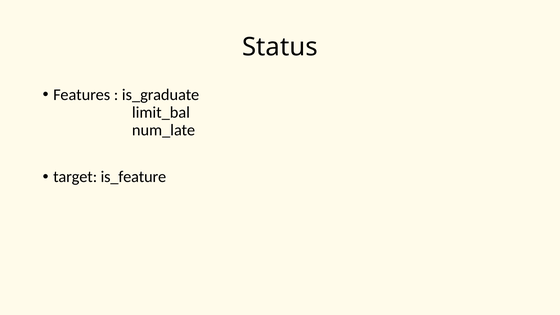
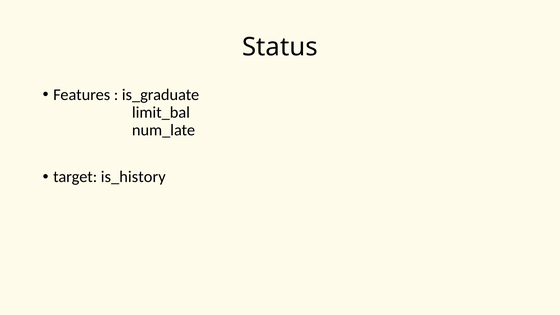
is_feature: is_feature -> is_history
